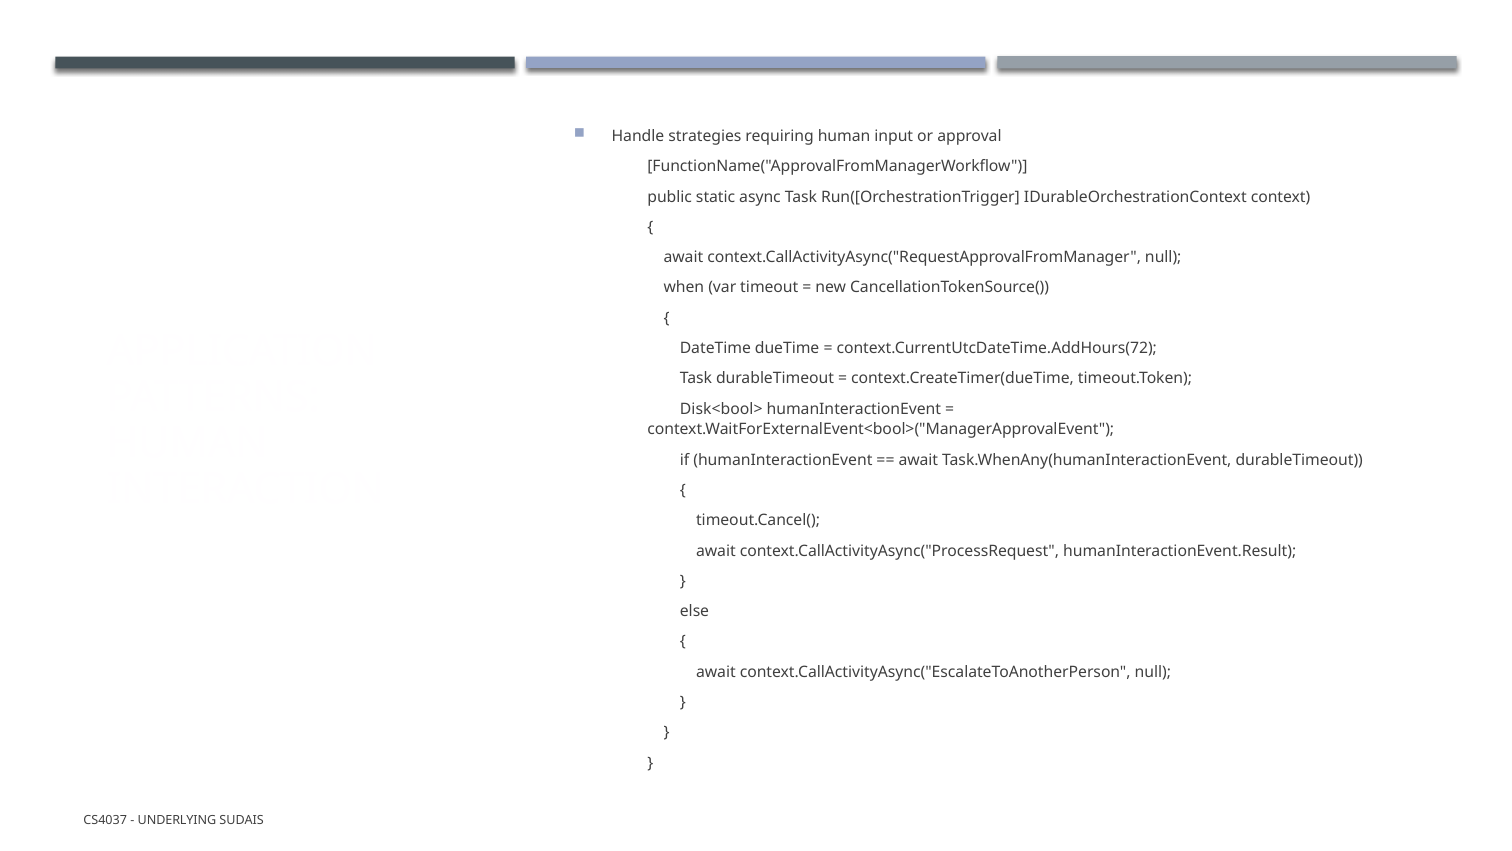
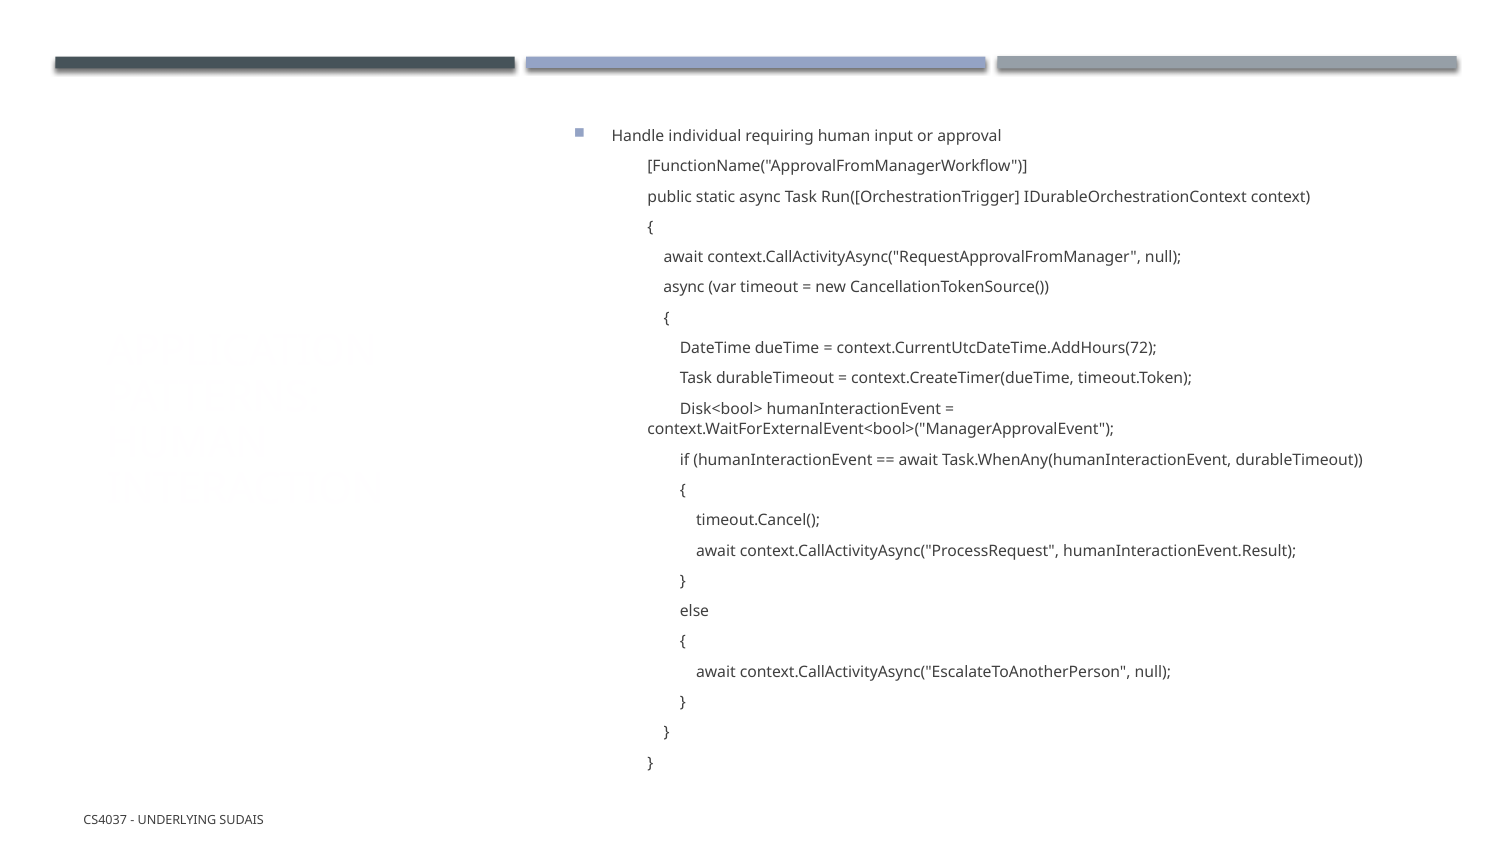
strategies: strategies -> individual
when at (684, 288): when -> async
